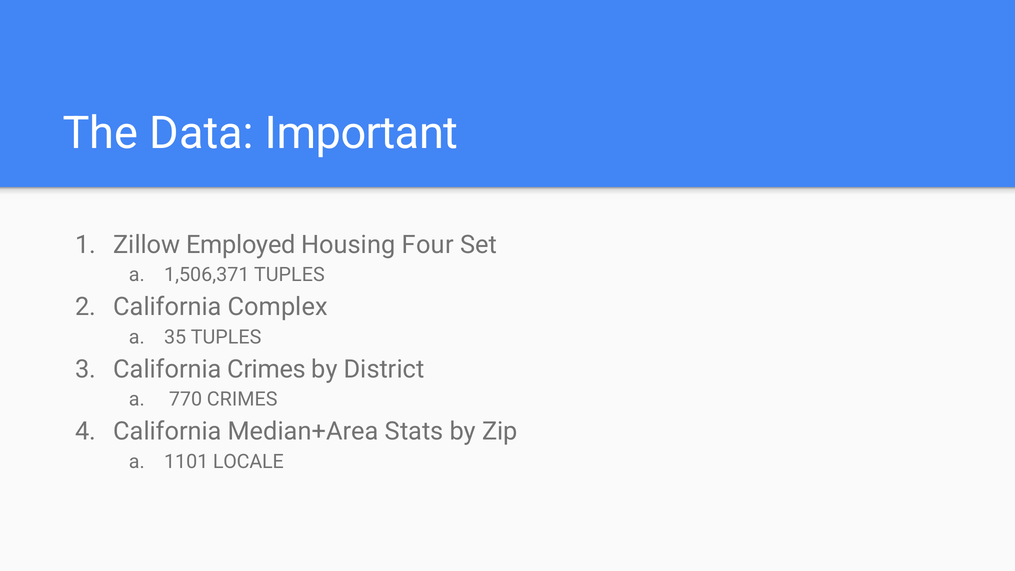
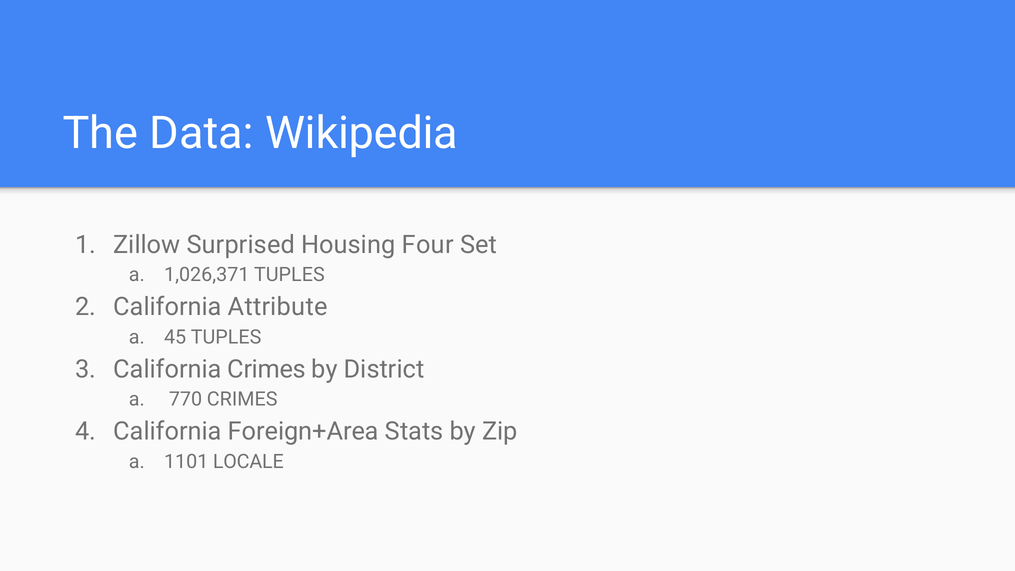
Important: Important -> Wikipedia
Employed: Employed -> Surprised
1,506,371: 1,506,371 -> 1,026,371
Complex: Complex -> Attribute
35: 35 -> 45
Median+Area: Median+Area -> Foreign+Area
